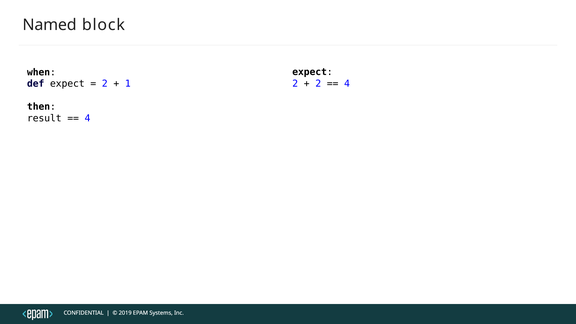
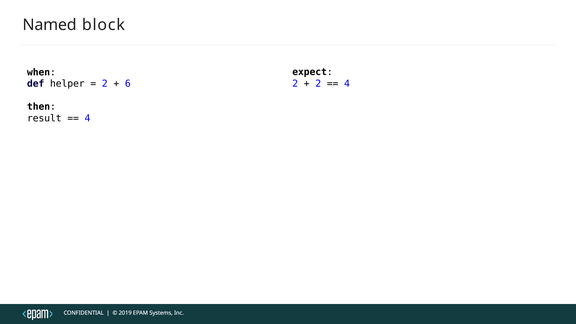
def expect: expect -> helper
1: 1 -> 6
